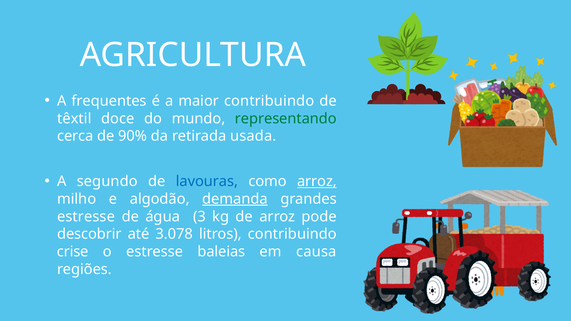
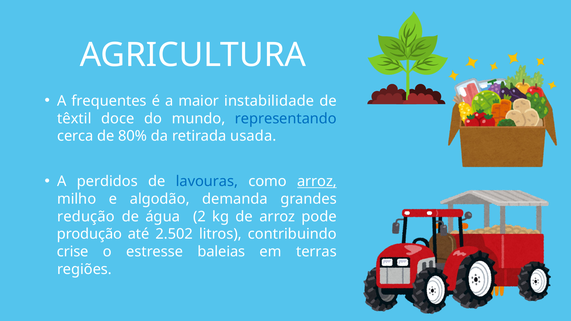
maior contribuindo: contribuindo -> instabilidade
representando colour: green -> blue
90%: 90% -> 80%
segundo: segundo -> perdidos
demanda underline: present -> none
estresse at (86, 217): estresse -> redução
3: 3 -> 2
descobrir: descobrir -> produção
3.078: 3.078 -> 2.502
causa: causa -> terras
